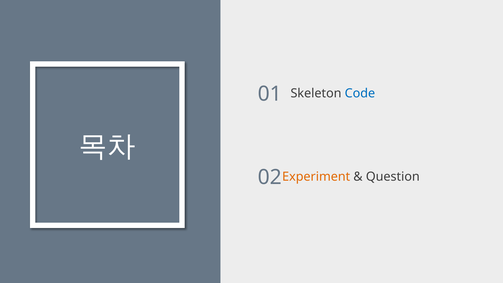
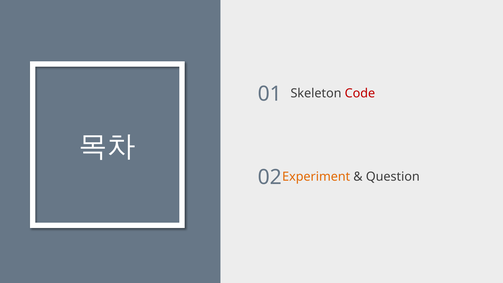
Code colour: blue -> red
